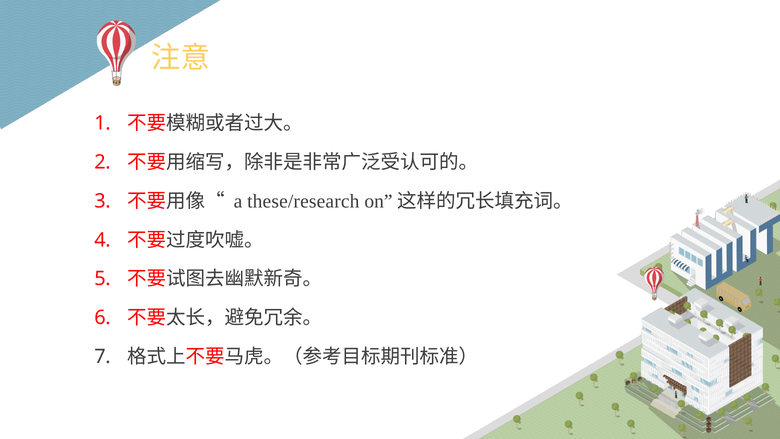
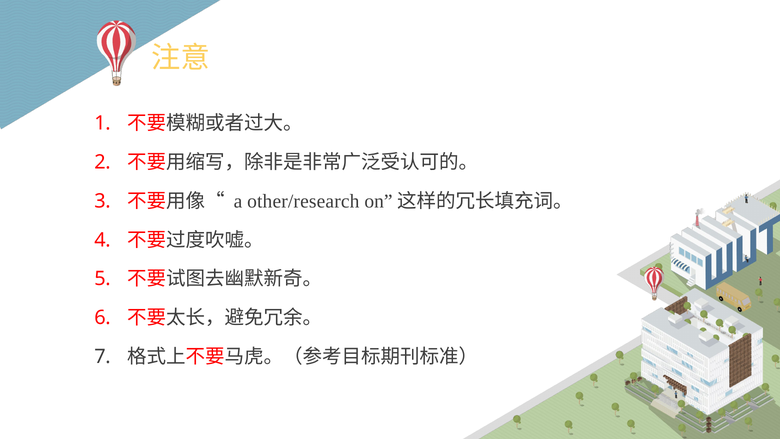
these/research: these/research -> other/research
